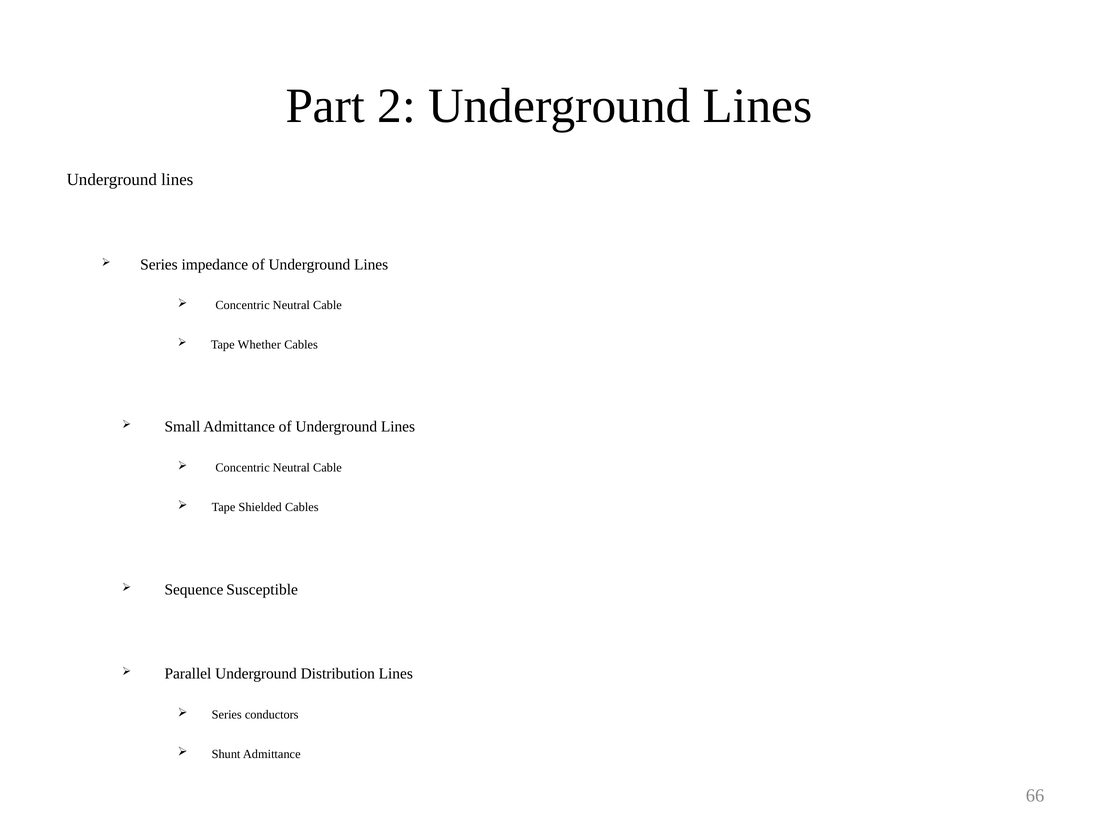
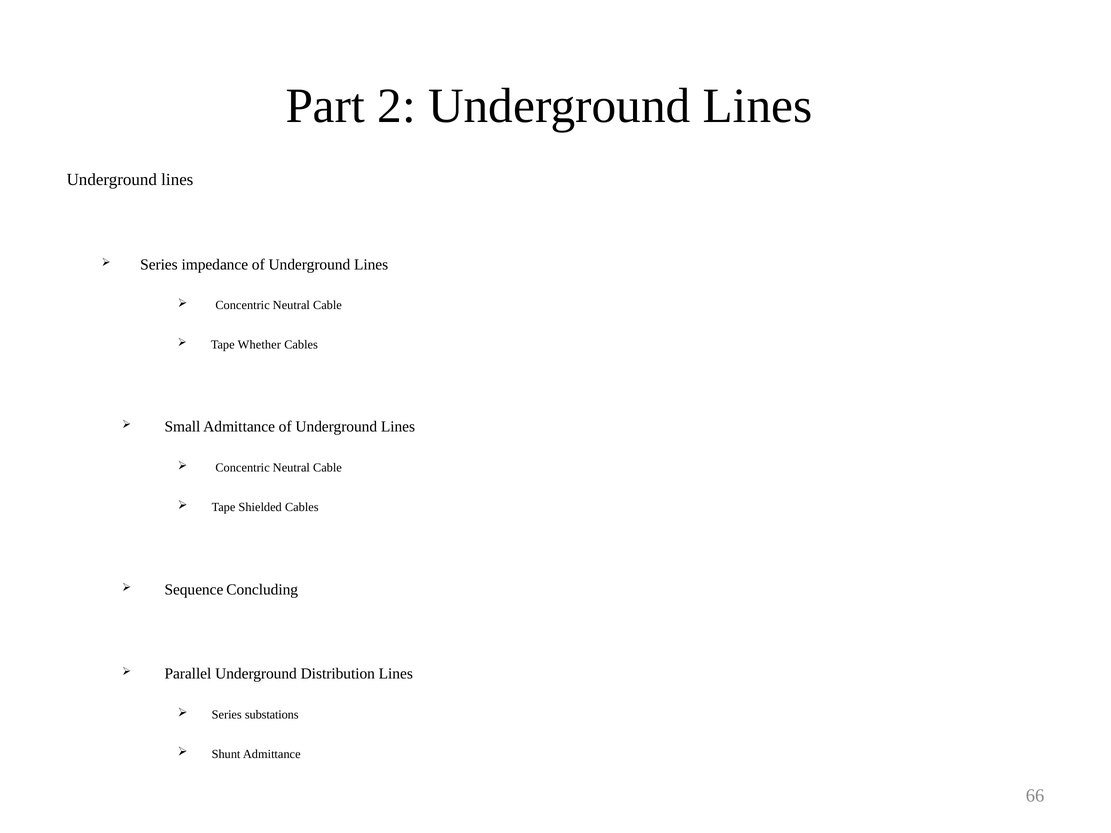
Susceptible: Susceptible -> Concluding
conductors: conductors -> substations
